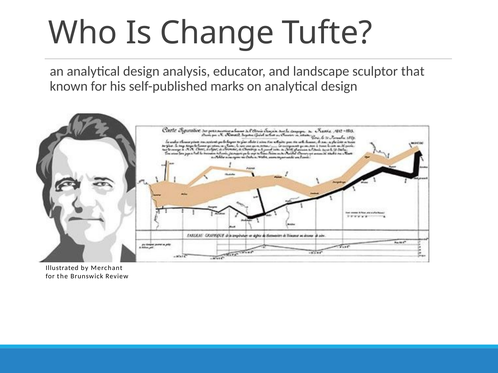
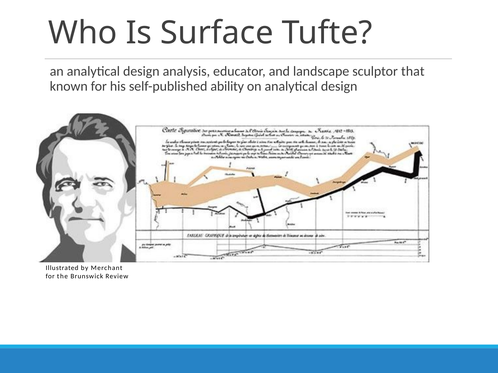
Change: Change -> Surface
marks: marks -> ability
